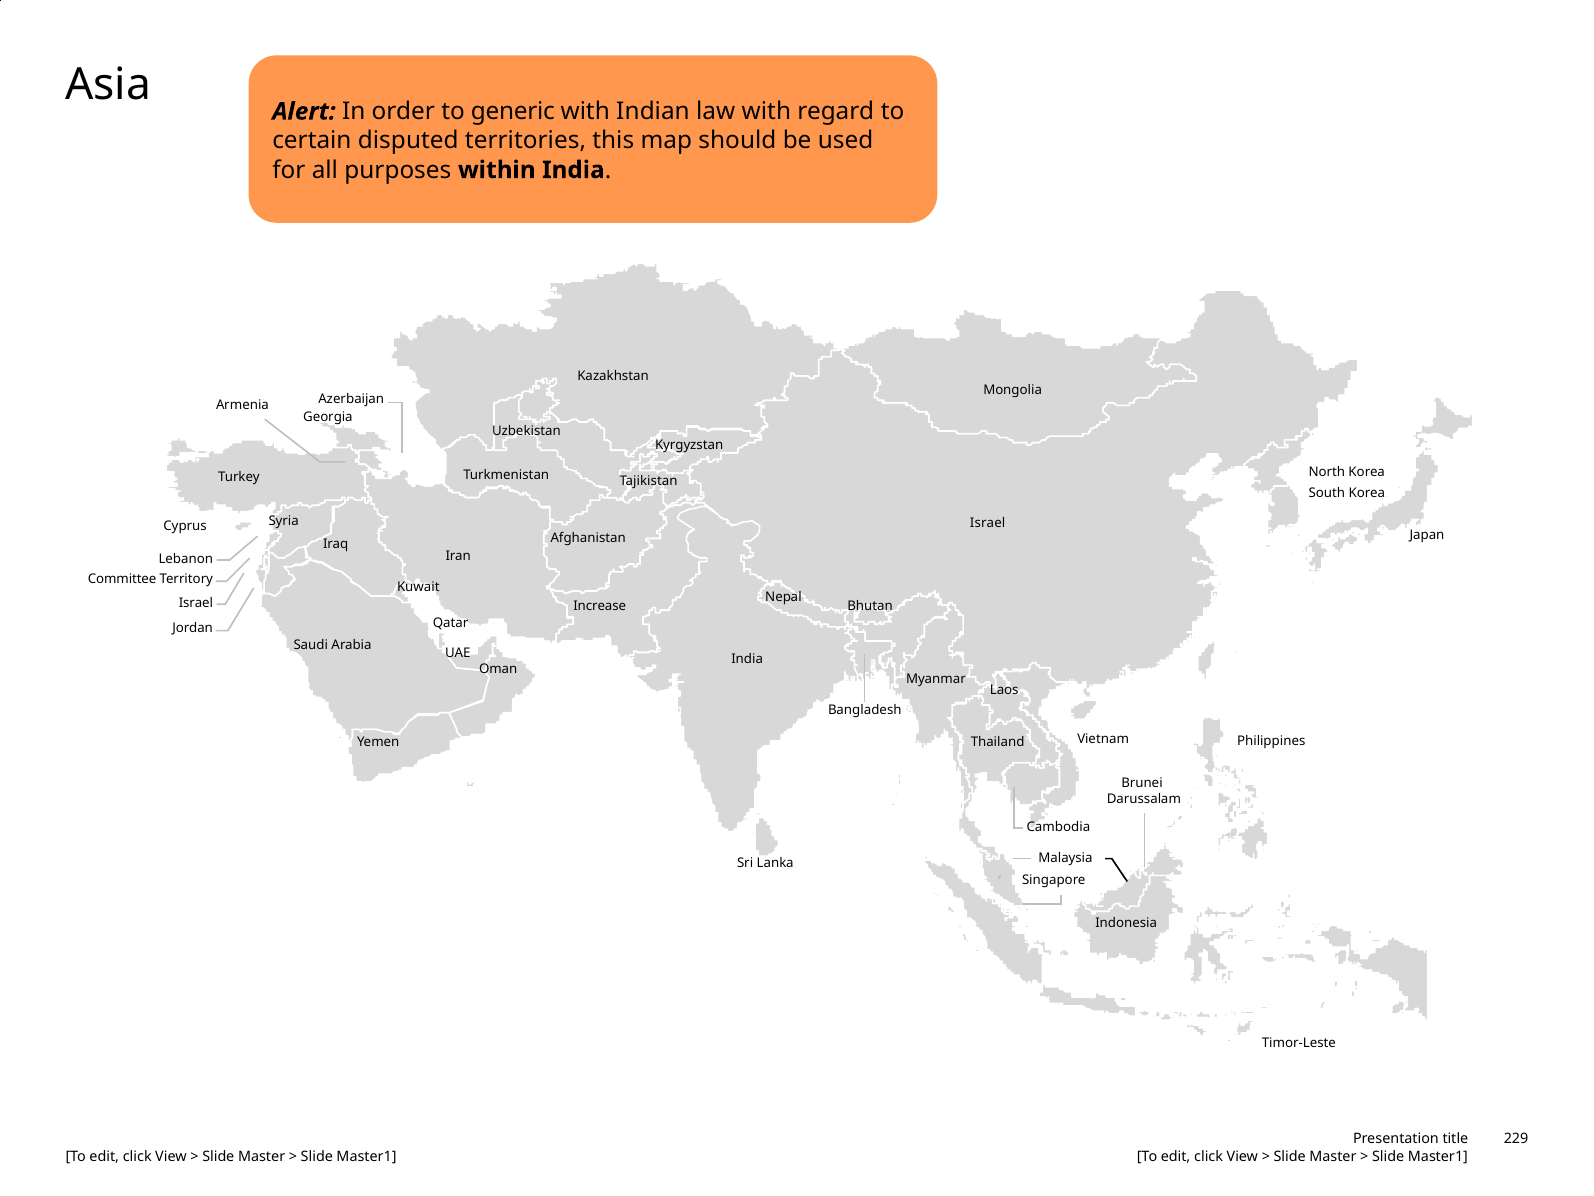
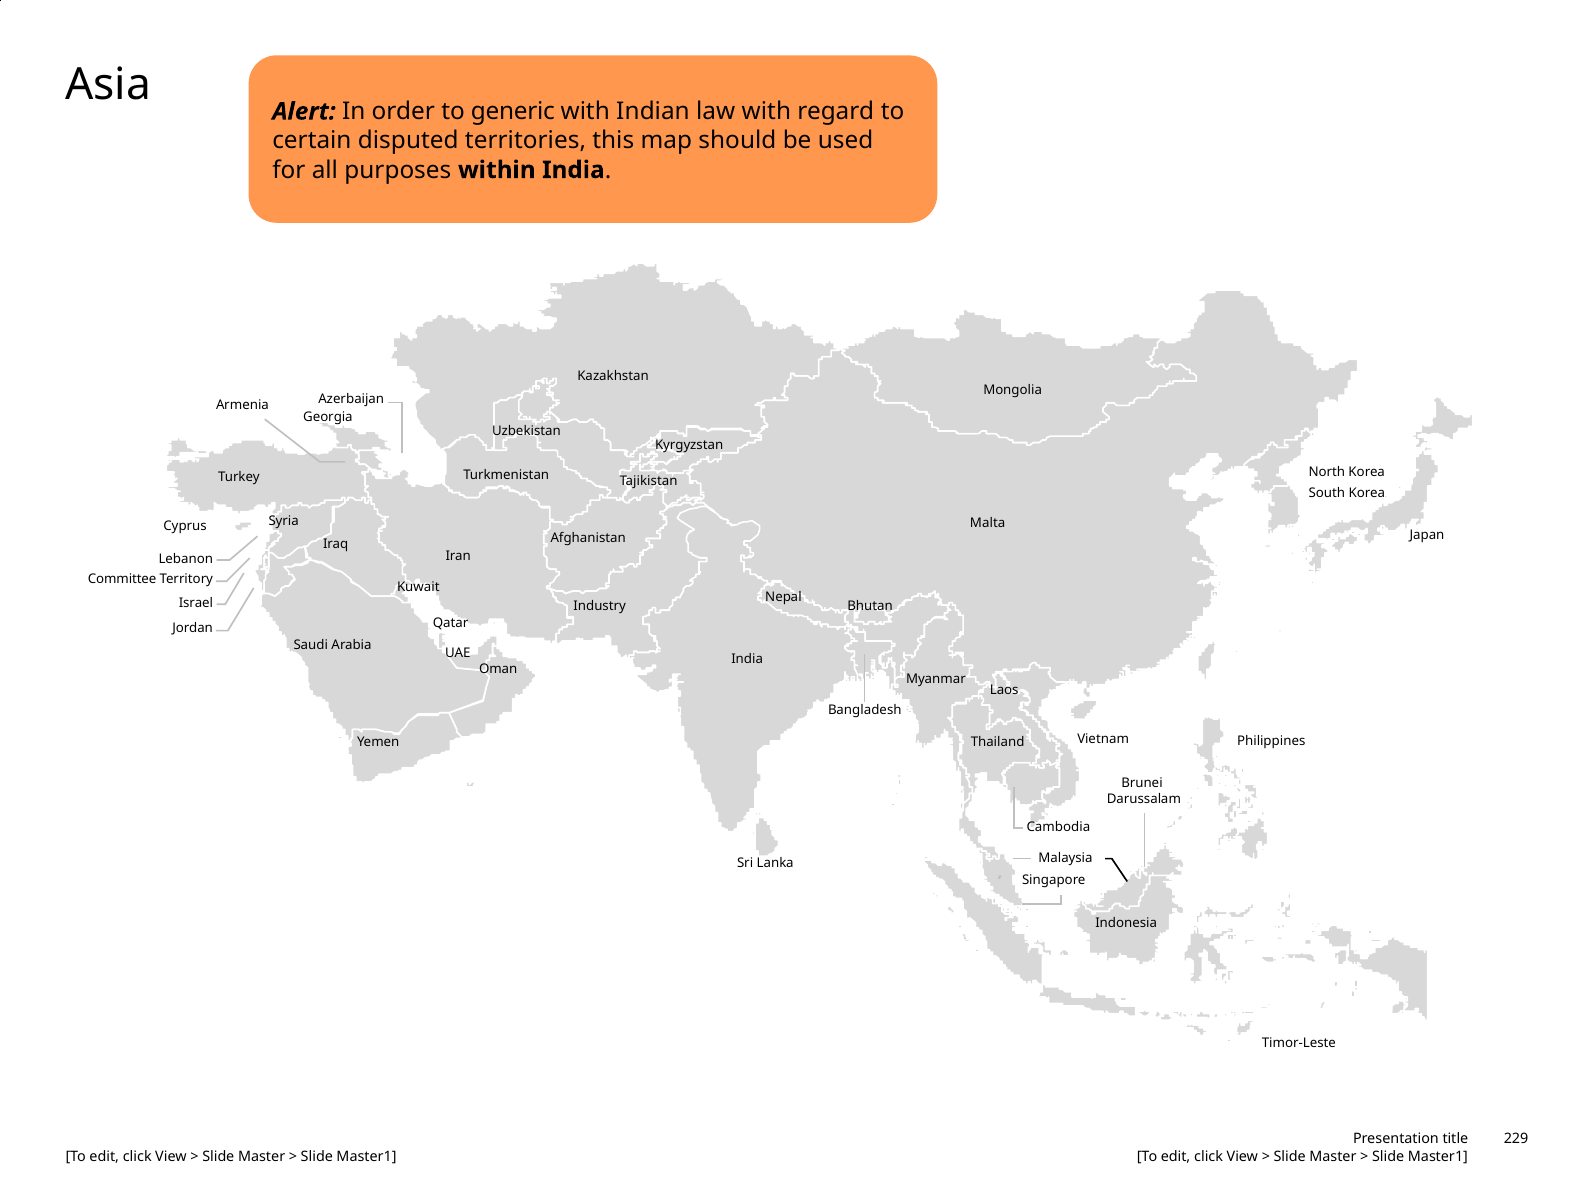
Israel at (988, 523): Israel -> Malta
Increase: Increase -> Industry
